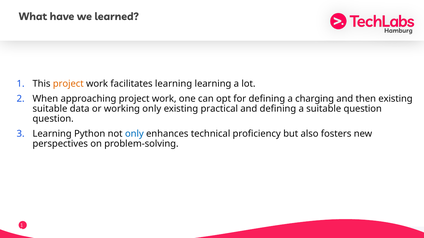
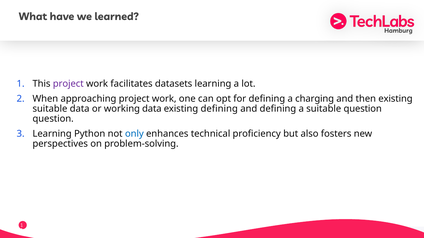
project at (68, 84) colour: orange -> purple
facilitates learning: learning -> datasets
working only: only -> data
existing practical: practical -> defining
